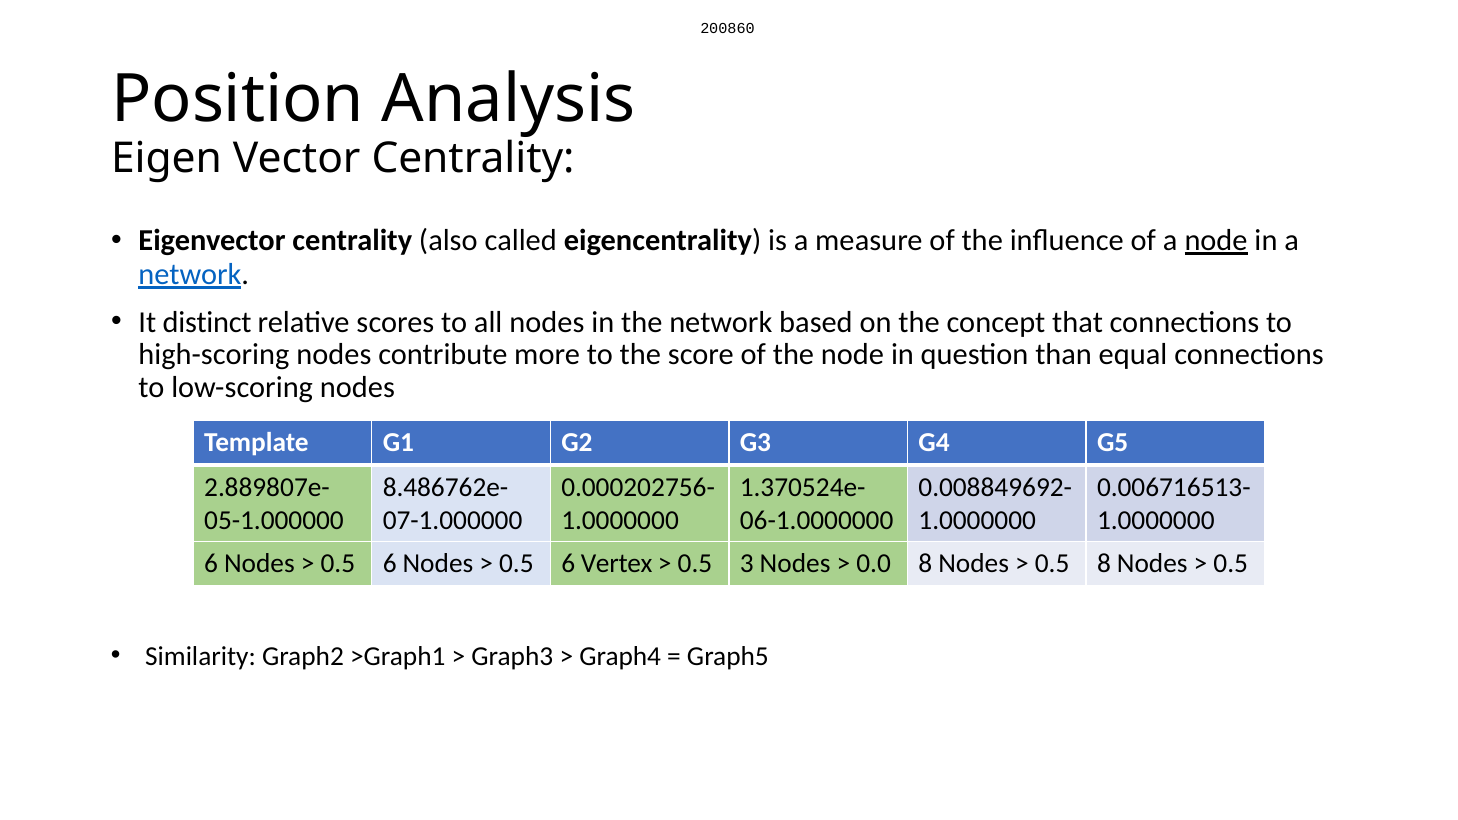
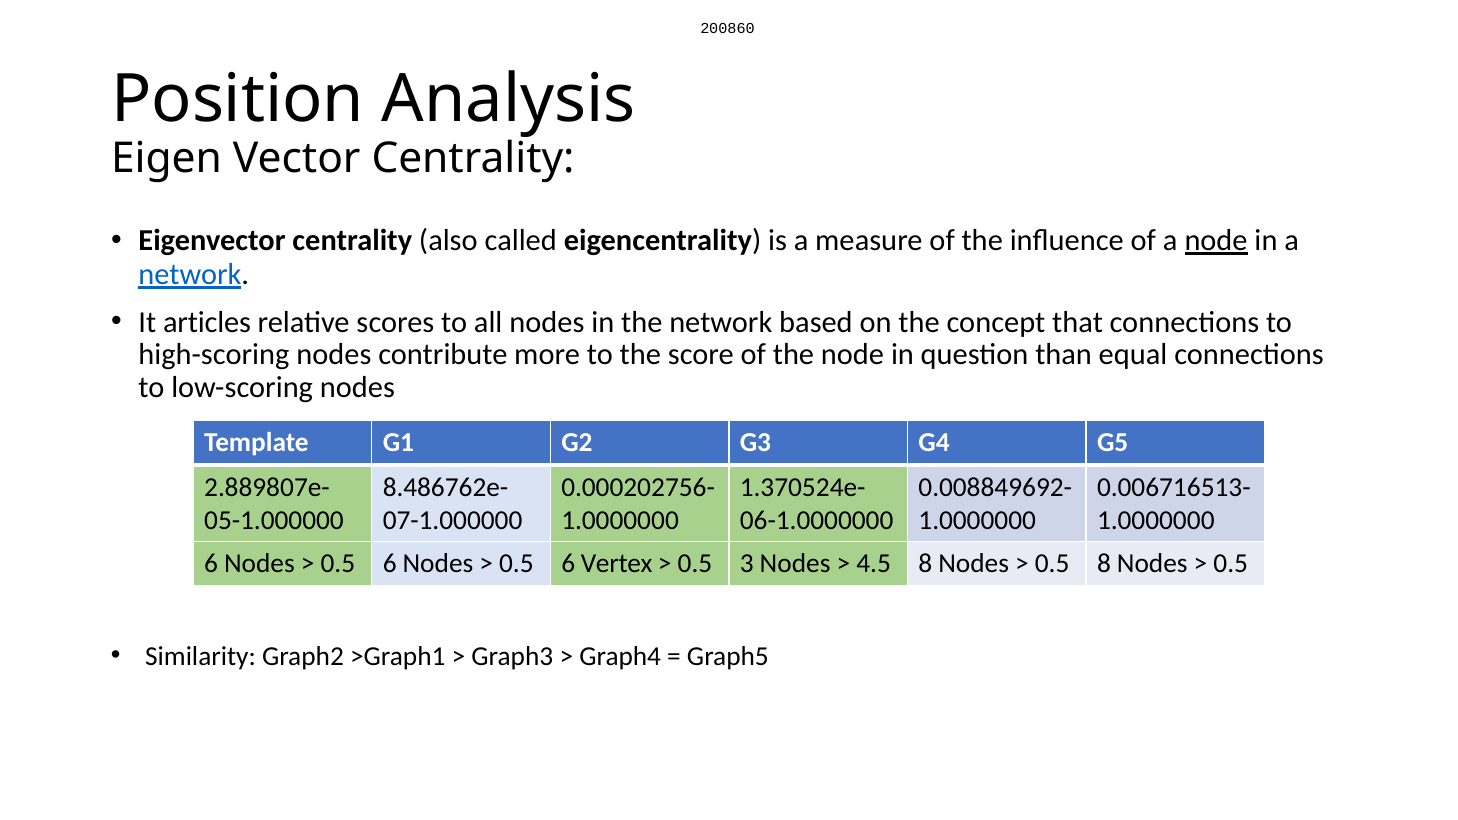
distinct: distinct -> articles
0.0: 0.0 -> 4.5
